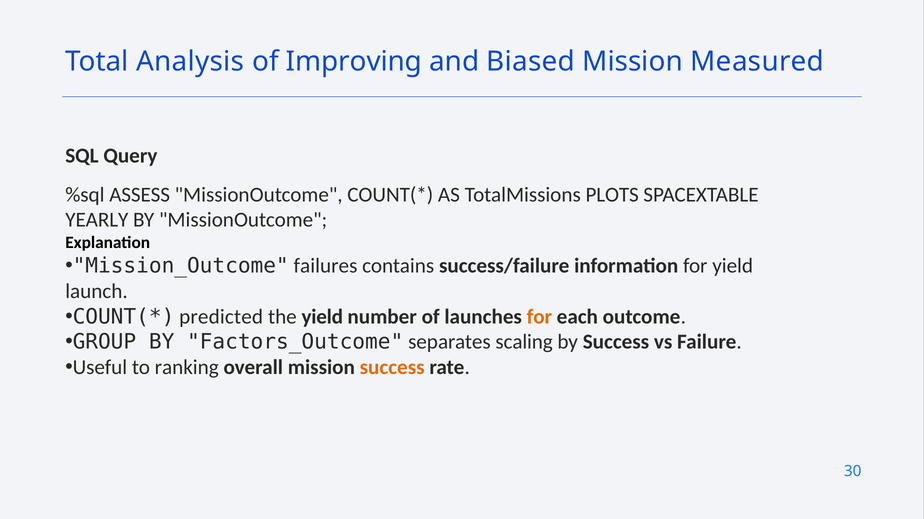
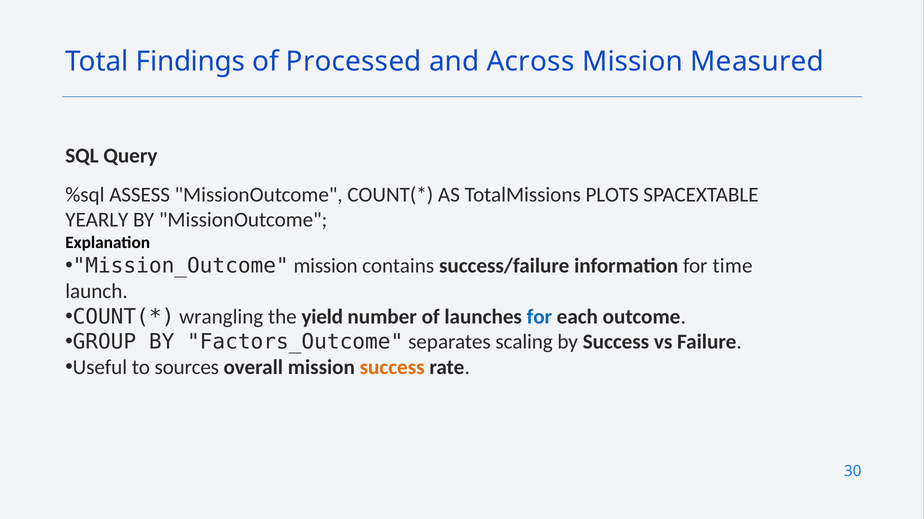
Analysis: Analysis -> Findings
Improving: Improving -> Processed
Biased: Biased -> Across
failures at (326, 266): failures -> mission
for yield: yield -> time
predicted: predicted -> wrangling
for at (539, 317) colour: orange -> blue
ranking: ranking -> sources
